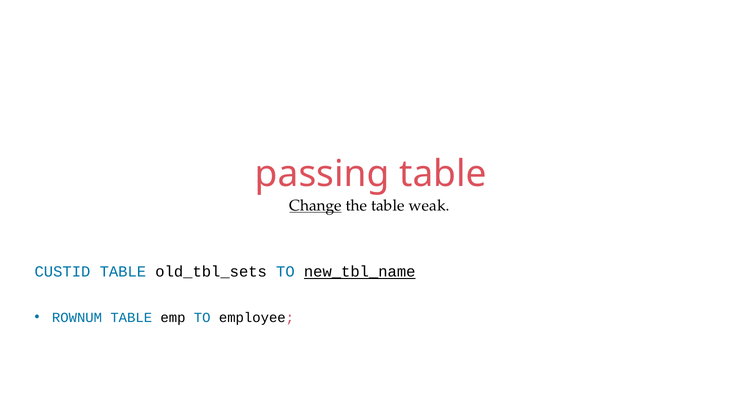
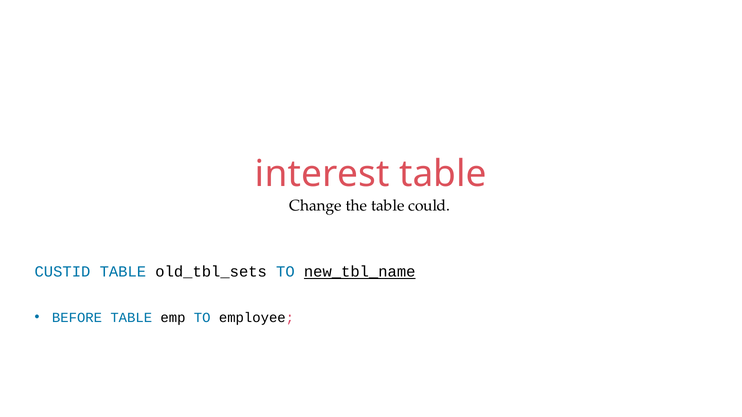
passing: passing -> interest
Change underline: present -> none
weak: weak -> could
ROWNUM: ROWNUM -> BEFORE
